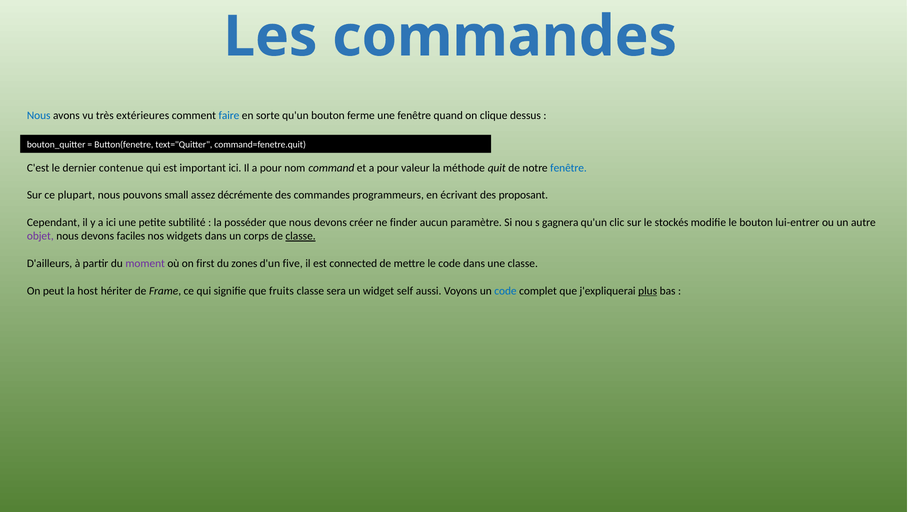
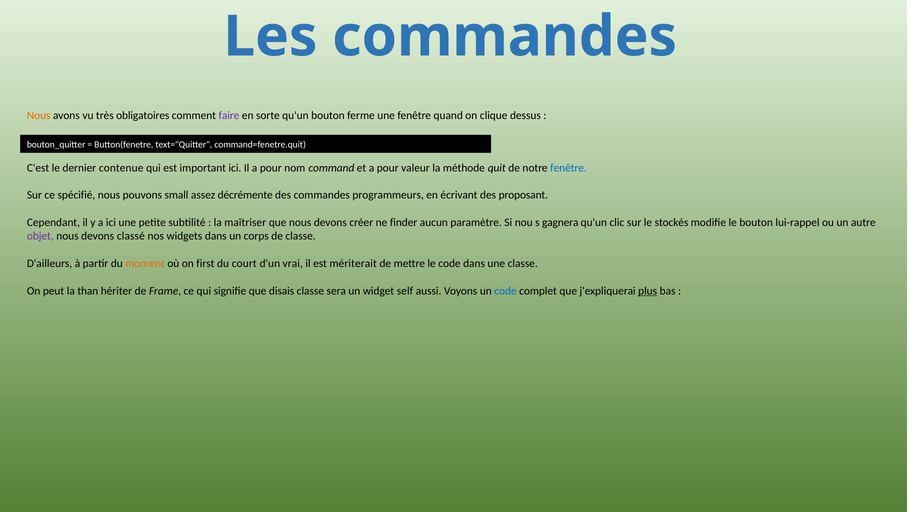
Nous at (39, 115) colour: blue -> orange
extérieures: extérieures -> obligatoires
faire colour: blue -> purple
plupart: plupart -> spécifié
posséder: posséder -> maîtriser
lui-entrer: lui-entrer -> lui-rappel
faciles: faciles -> classé
classe at (301, 236) underline: present -> none
moment colour: purple -> orange
zones: zones -> court
five: five -> vrai
connected: connected -> mériterait
host: host -> than
fruits: fruits -> disais
